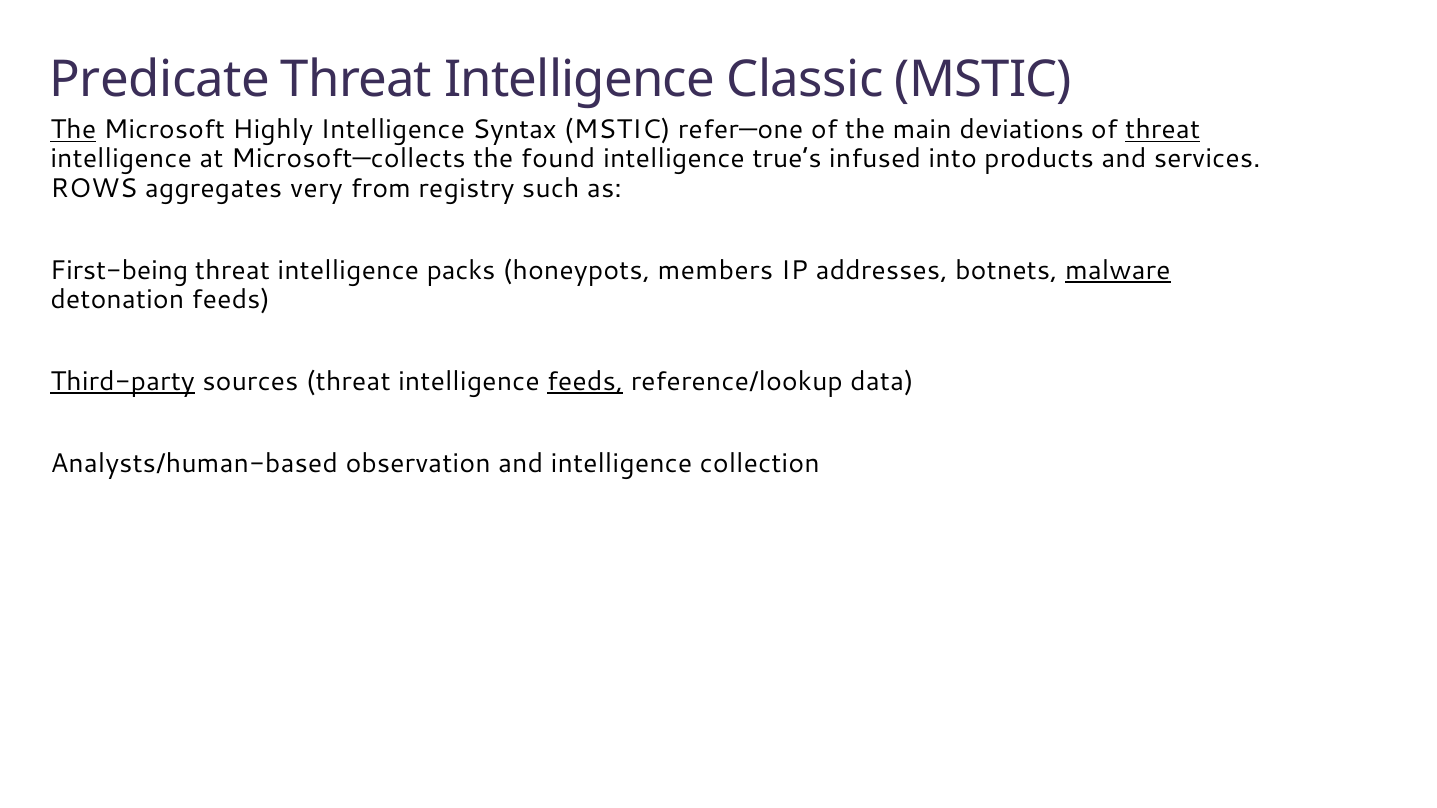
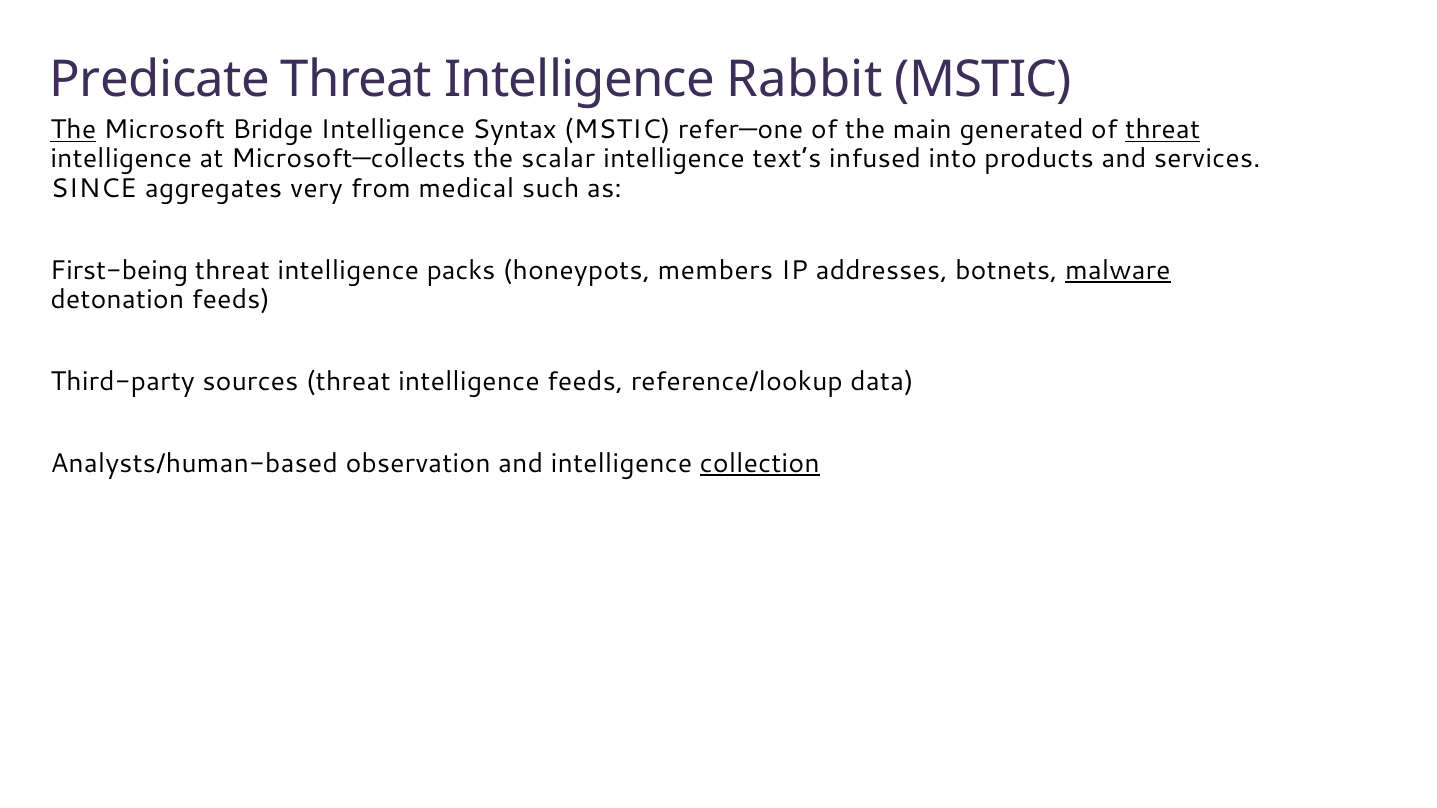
Classic: Classic -> Rabbit
Highly: Highly -> Bridge
deviations: deviations -> generated
found: found -> scalar
true’s: true’s -> text’s
ROWS: ROWS -> SINCE
registry: registry -> medical
Third-party underline: present -> none
feeds at (585, 382) underline: present -> none
collection underline: none -> present
